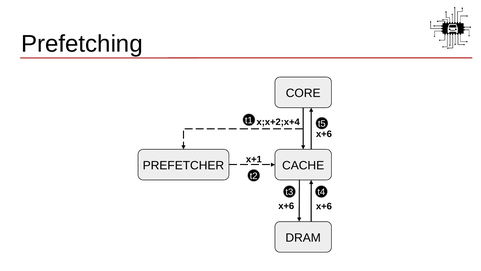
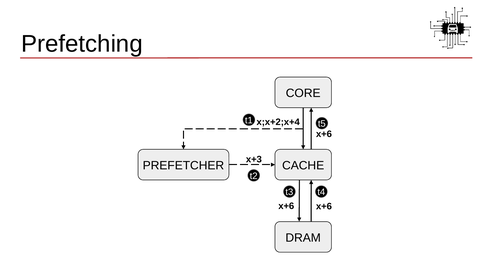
x+1: x+1 -> x+3
